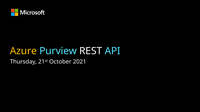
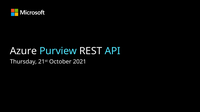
Azure colour: yellow -> white
